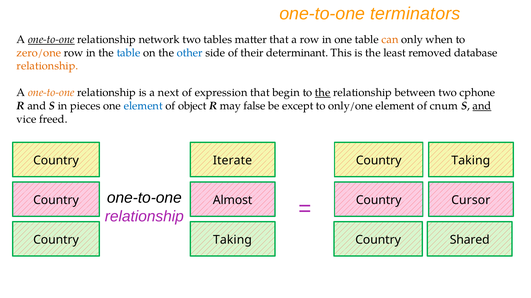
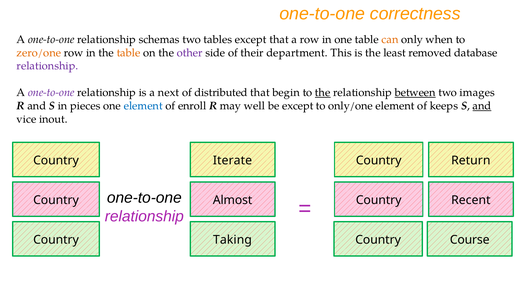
terminators: terminators -> correctness
one-to-one at (51, 40) underline: present -> none
network: network -> schemas
tables matter: matter -> except
table at (129, 53) colour: blue -> orange
other colour: blue -> purple
determinant: determinant -> department
relationship at (47, 66) colour: orange -> purple
one-to-one at (51, 93) colour: orange -> purple
expression: expression -> distributed
between underline: none -> present
cphone: cphone -> images
object: object -> enroll
false: false -> well
cnum: cnum -> keeps
freed: freed -> inout
Taking at (471, 161): Taking -> Return
Cursor: Cursor -> Recent
Shared: Shared -> Course
